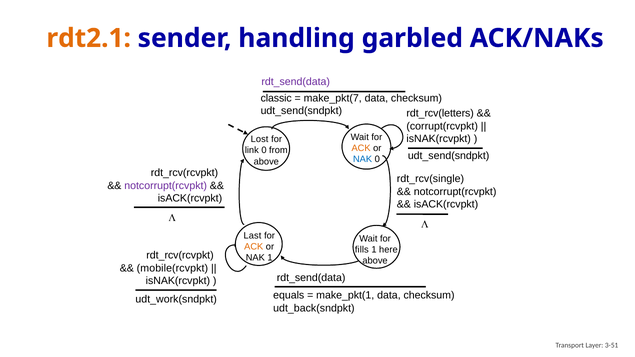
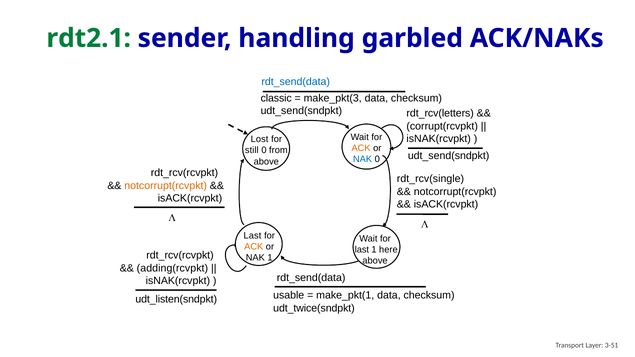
rdt2.1 colour: orange -> green
rdt_send(data at (296, 82) colour: purple -> blue
make_pkt(7: make_pkt(7 -> make_pkt(3
link: link -> still
notcorrupt(rcvpkt at (166, 186) colour: purple -> orange
fills at (362, 250): fills -> last
mobile(rcvpkt: mobile(rcvpkt -> adding(rcvpkt
equals: equals -> usable
udt_work(sndpkt: udt_work(sndpkt -> udt_listen(sndpkt
udt_back(sndpkt: udt_back(sndpkt -> udt_twice(sndpkt
